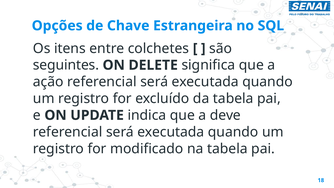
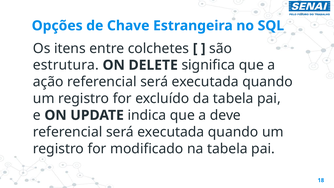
seguintes: seguintes -> estrutura
